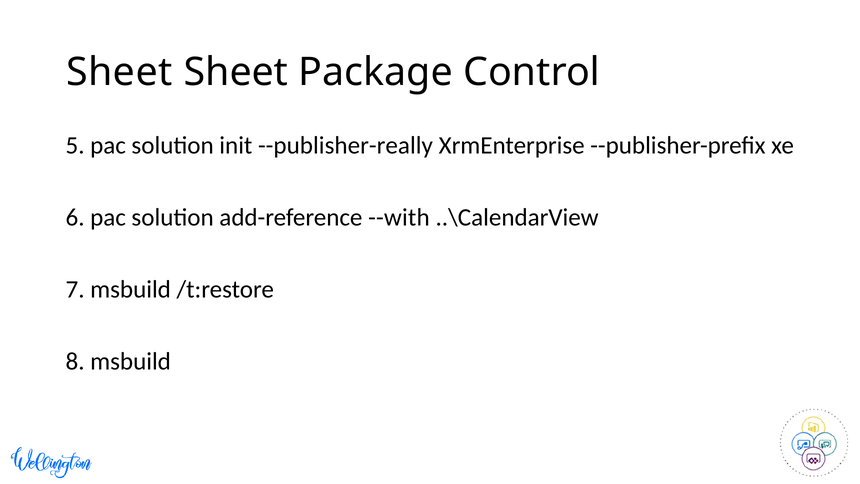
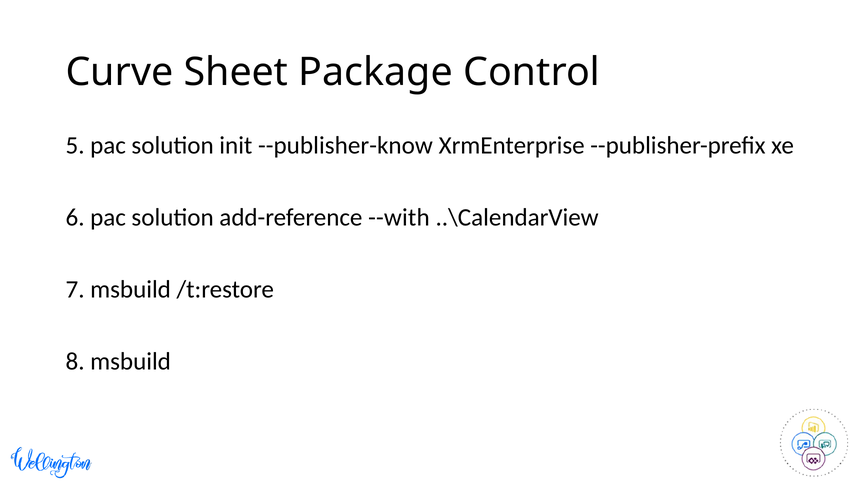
Sheet at (119, 72): Sheet -> Curve
--publisher-really: --publisher-really -> --publisher-know
